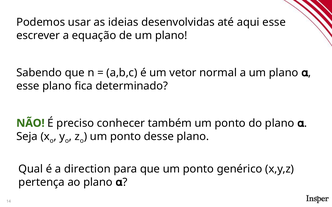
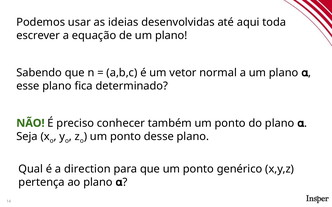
aqui esse: esse -> toda
